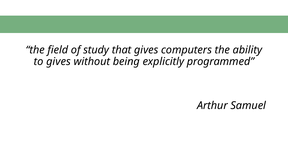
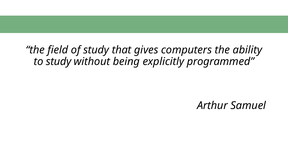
to gives: gives -> study
